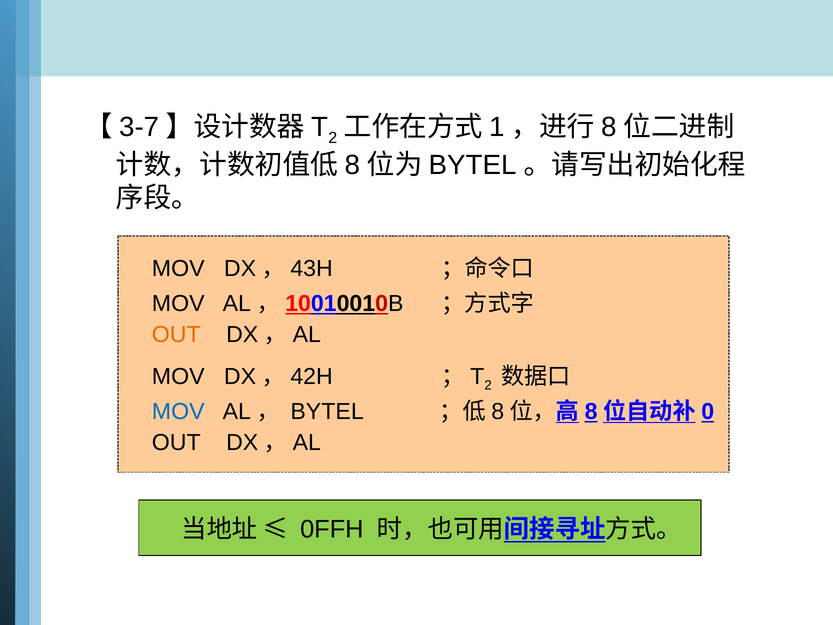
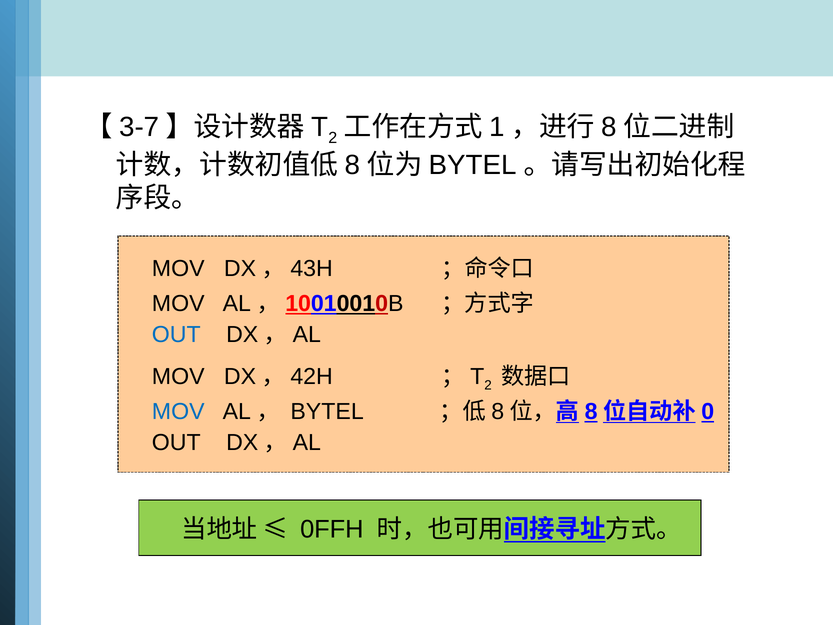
OUT at (176, 335) colour: orange -> blue
